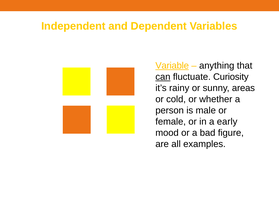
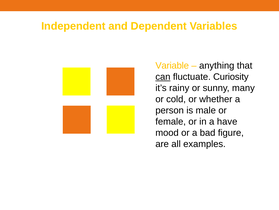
Variable underline: present -> none
areas: areas -> many
early: early -> have
